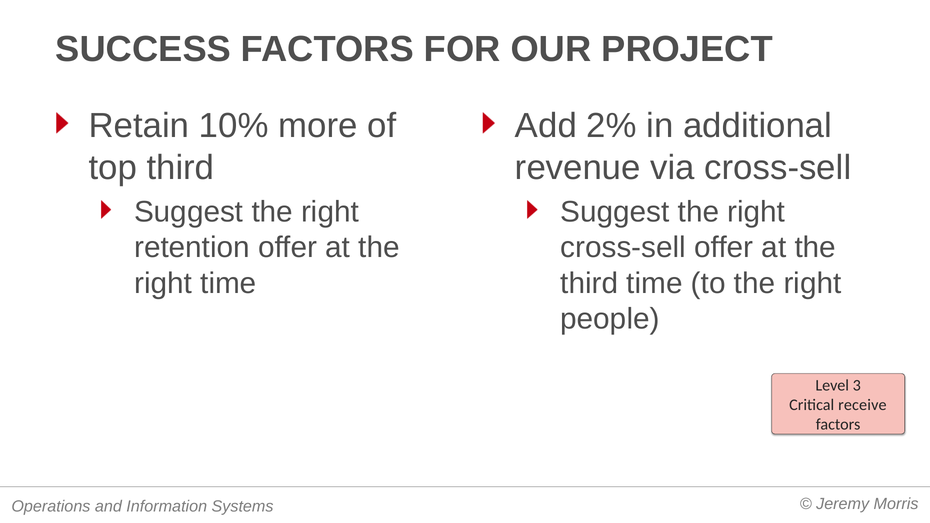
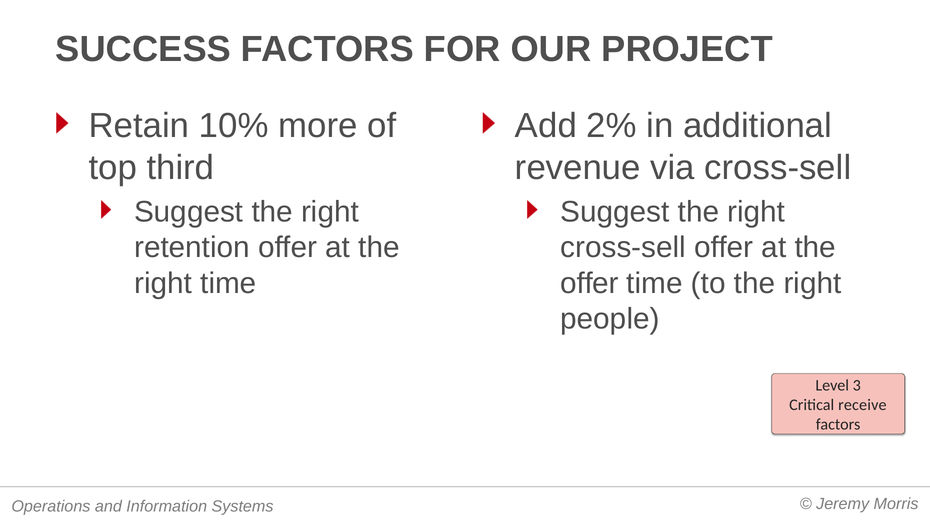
third at (589, 283): third -> offer
